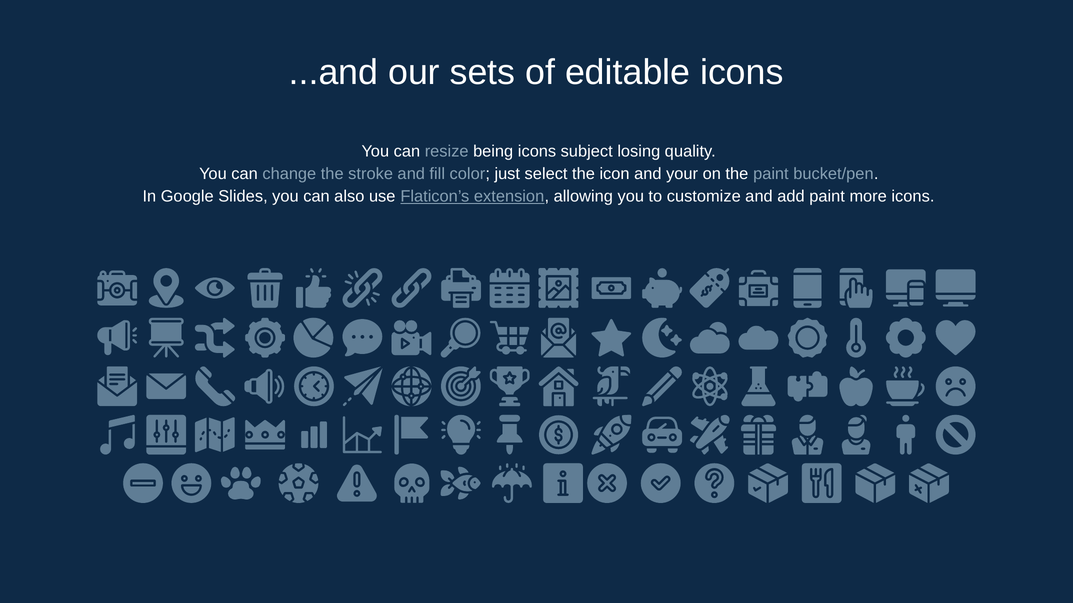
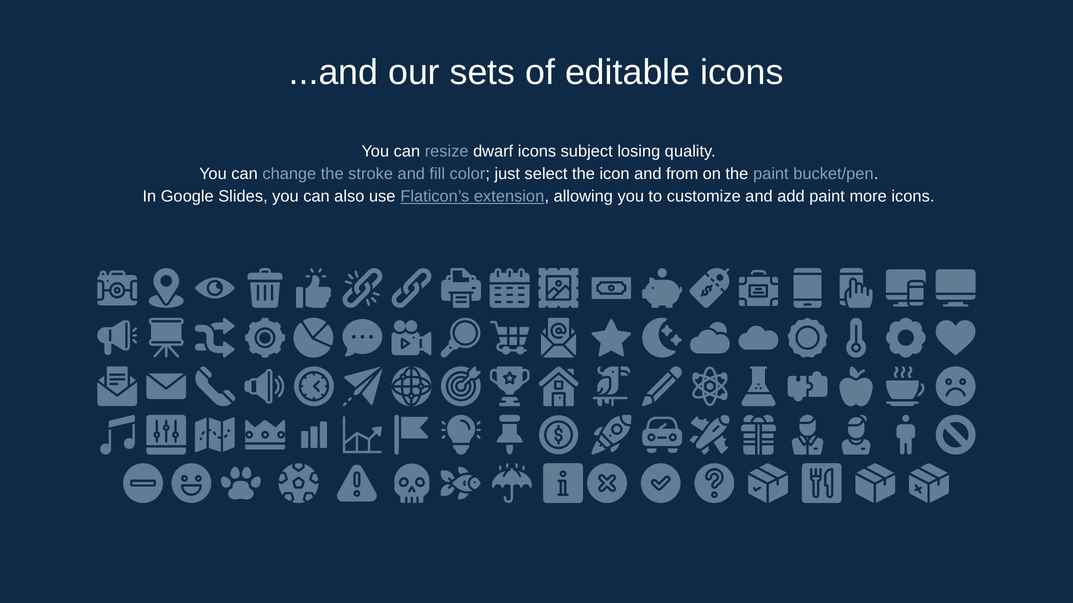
being: being -> dwarf
your: your -> from
